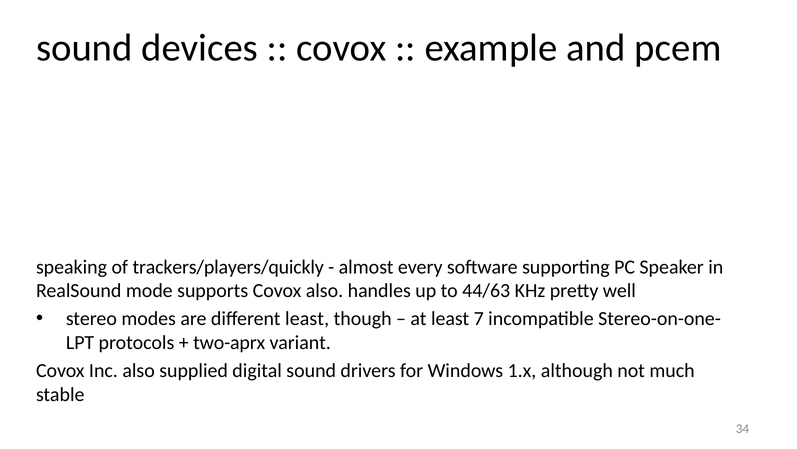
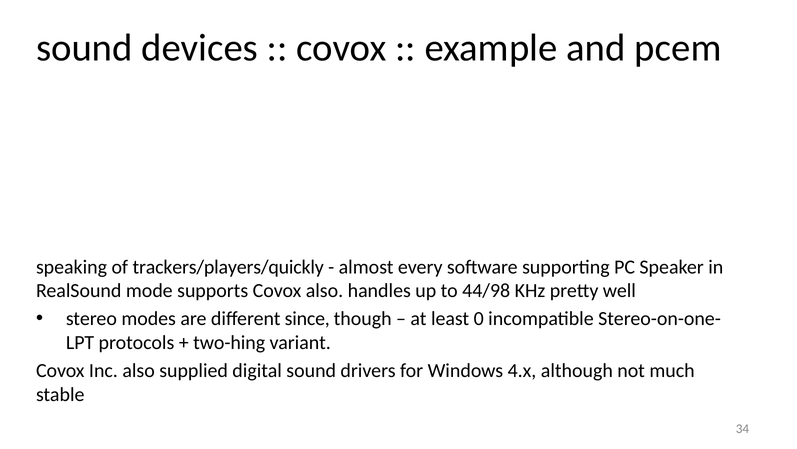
44/63: 44/63 -> 44/98
different least: least -> since
7: 7 -> 0
two-aprx: two-aprx -> two-hing
1.x: 1.x -> 4.x
